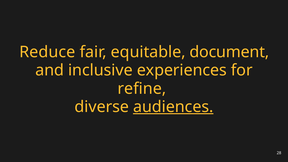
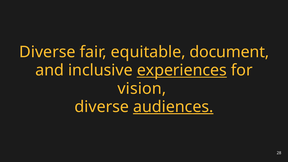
Reduce at (47, 52): Reduce -> Diverse
experiences underline: none -> present
refine: refine -> vision
